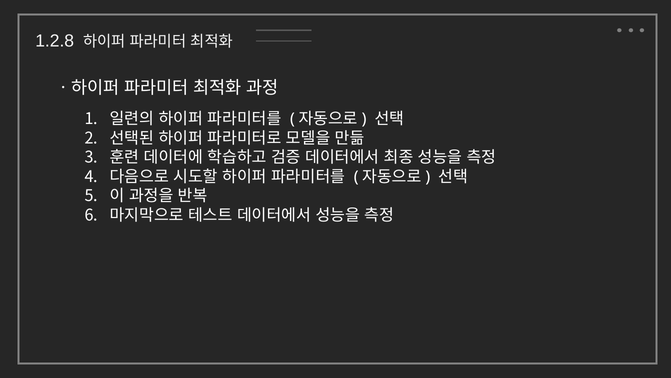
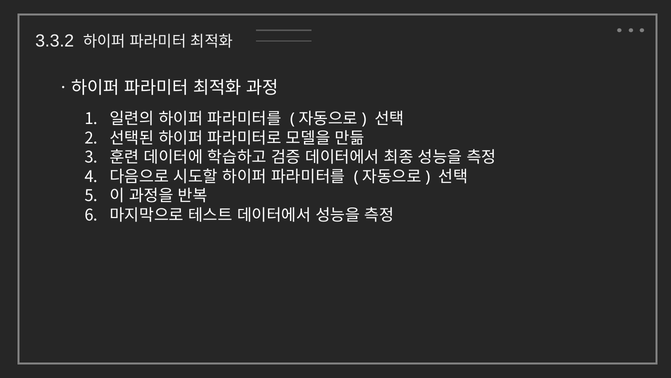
1.2.8: 1.2.8 -> 3.3.2
